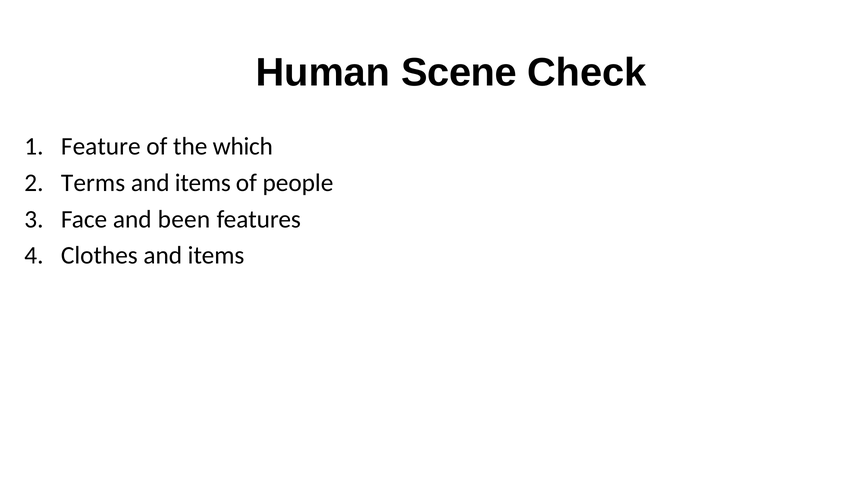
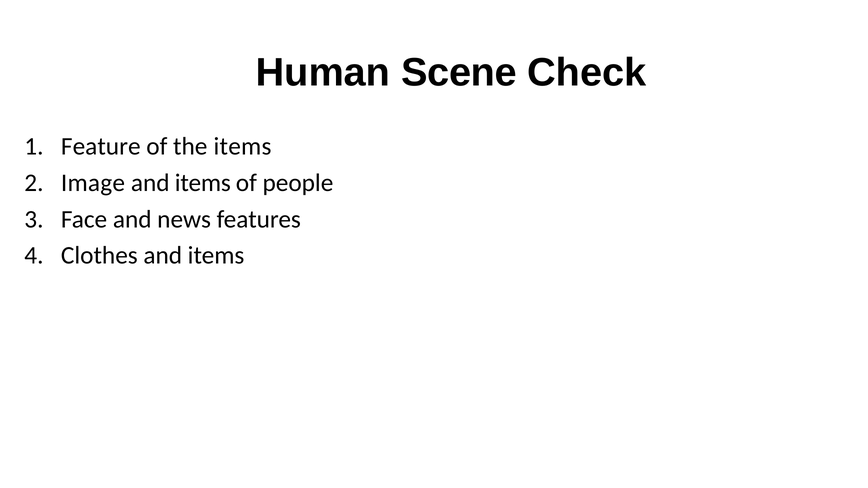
the which: which -> items
Terms: Terms -> Image
been: been -> news
